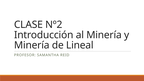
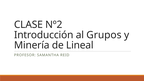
al Minería: Minería -> Grupos
